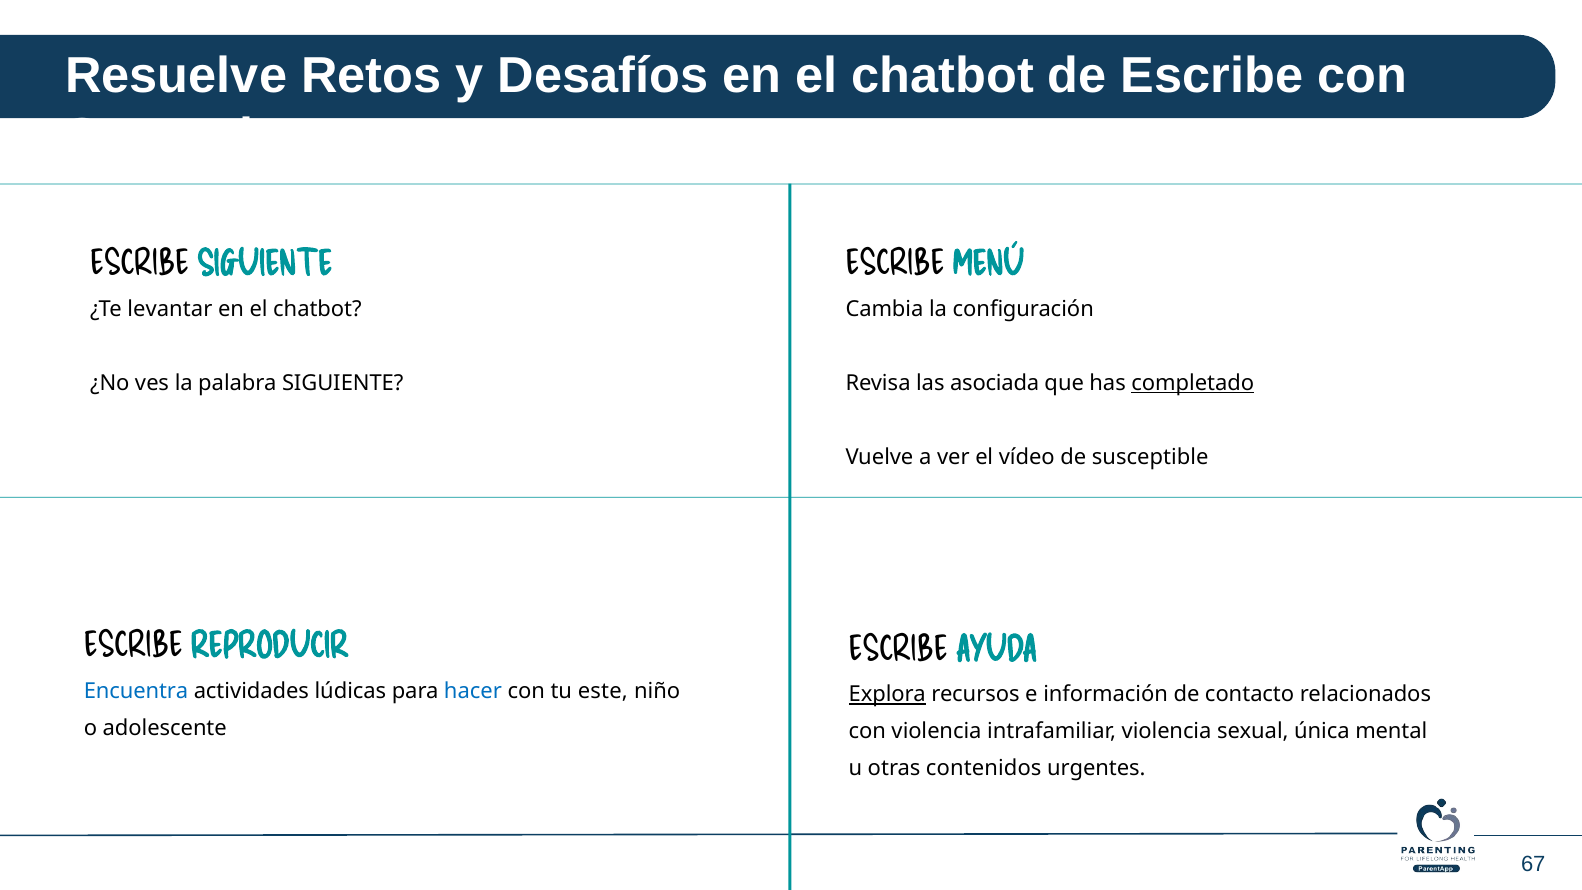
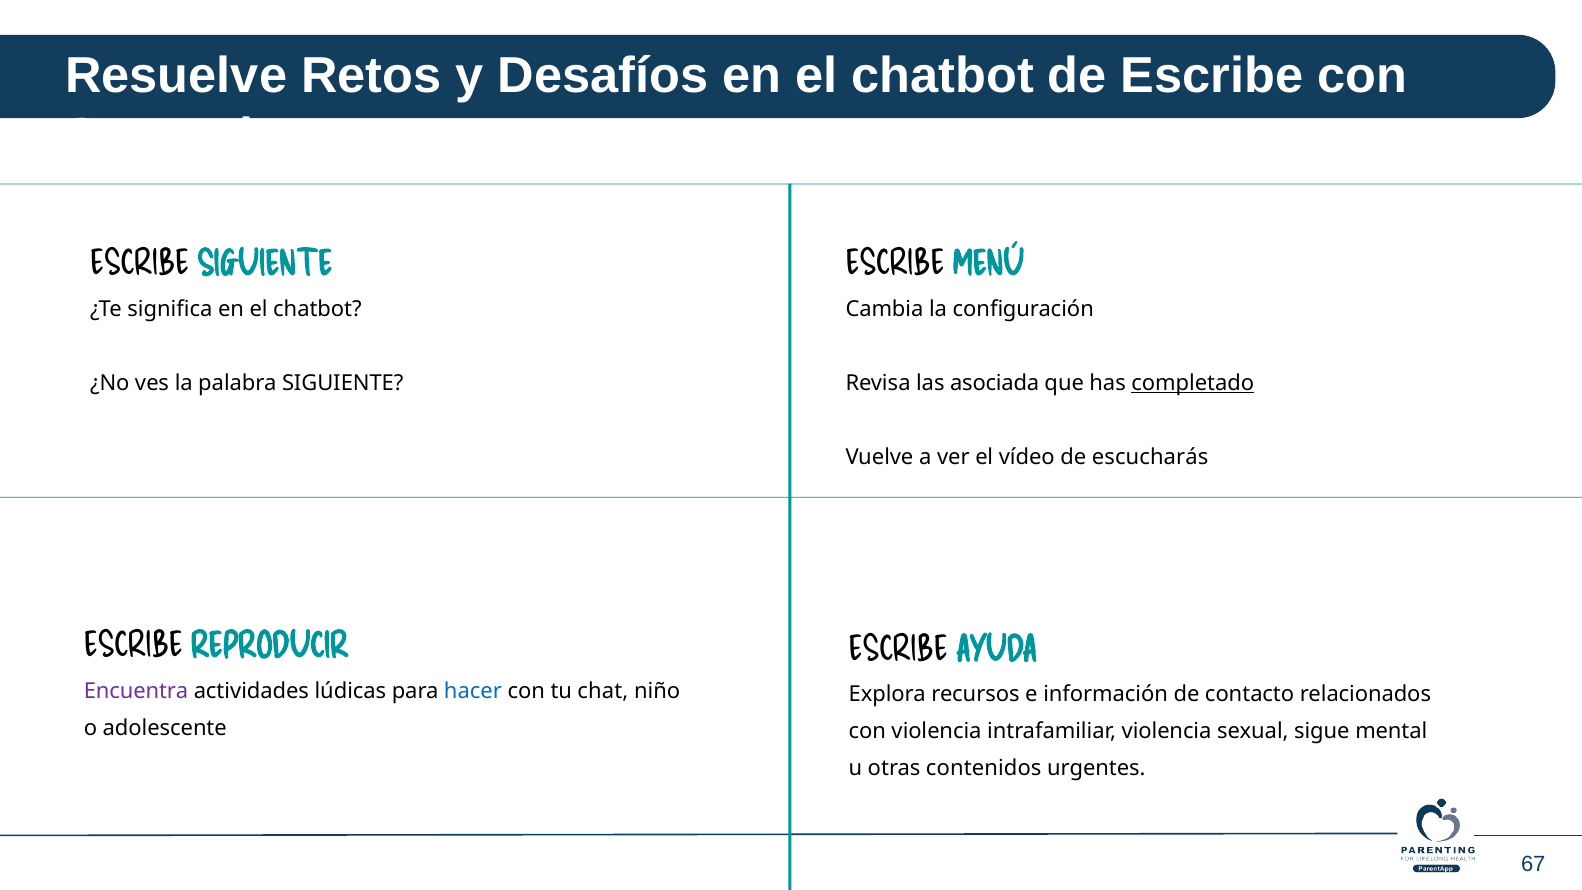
levantar: levantar -> significa
susceptible: susceptible -> escucharás
Encuentra colour: blue -> purple
este: este -> chat
Explora underline: present -> none
única: única -> sigue
